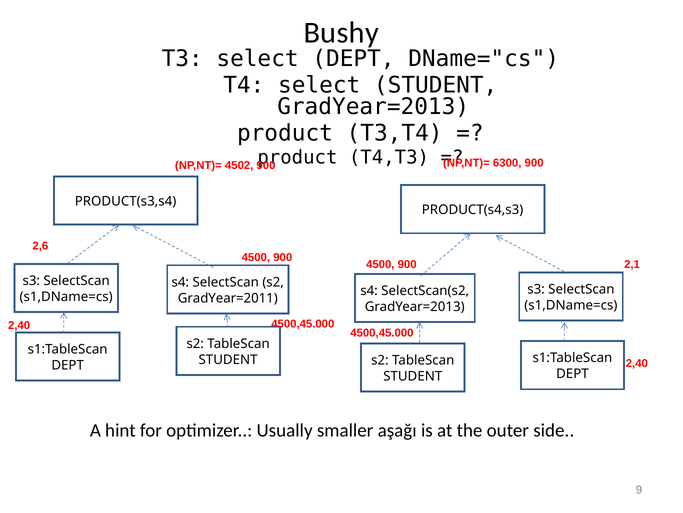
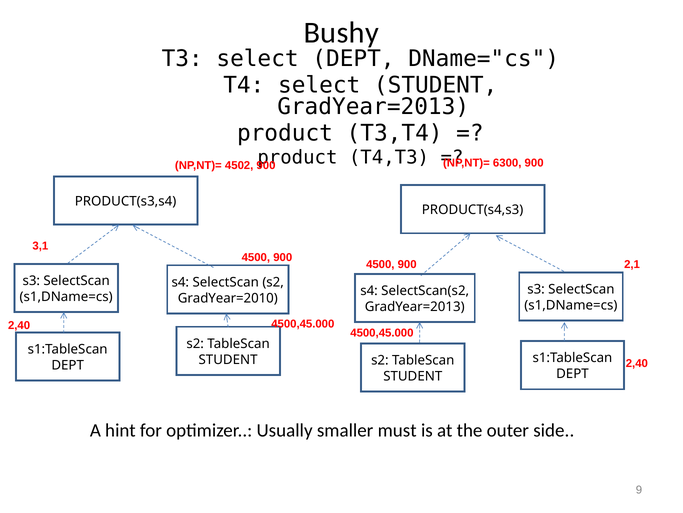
2,6: 2,6 -> 3,1
GradYear=2011: GradYear=2011 -> GradYear=2010
aşağı: aşağı -> must
